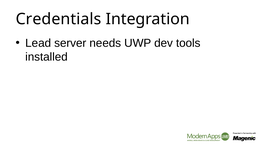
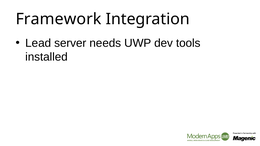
Credentials: Credentials -> Framework
